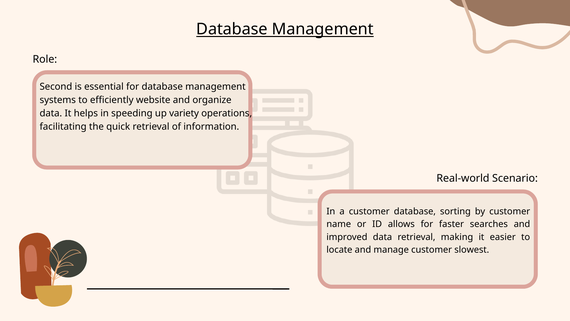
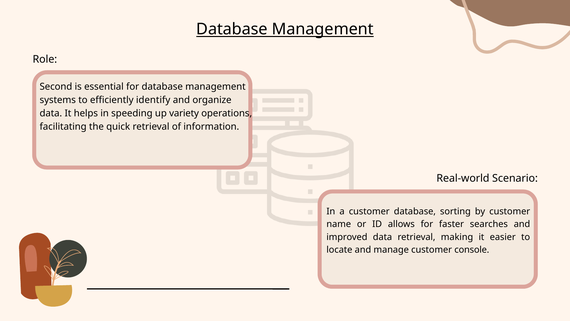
website: website -> identify
slowest: slowest -> console
